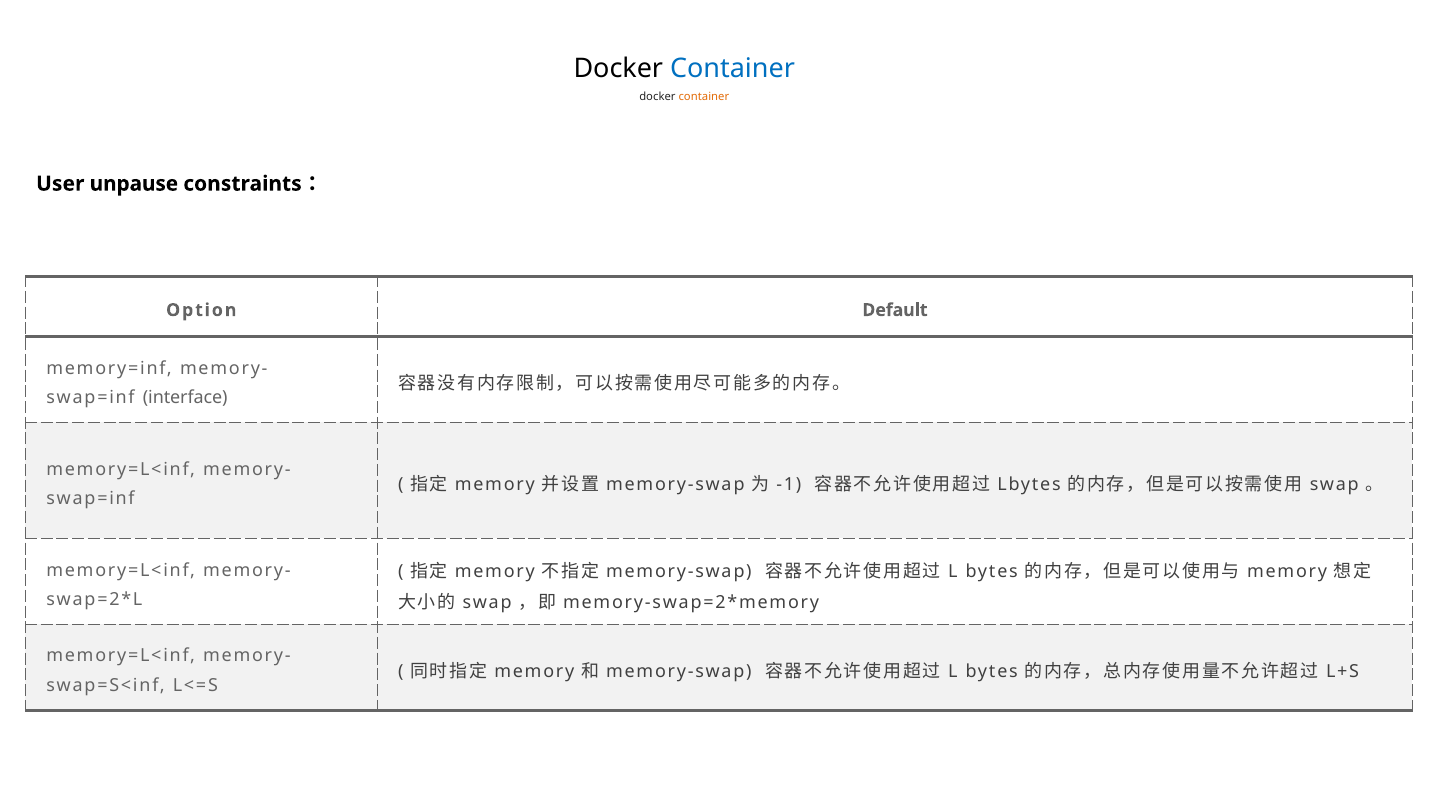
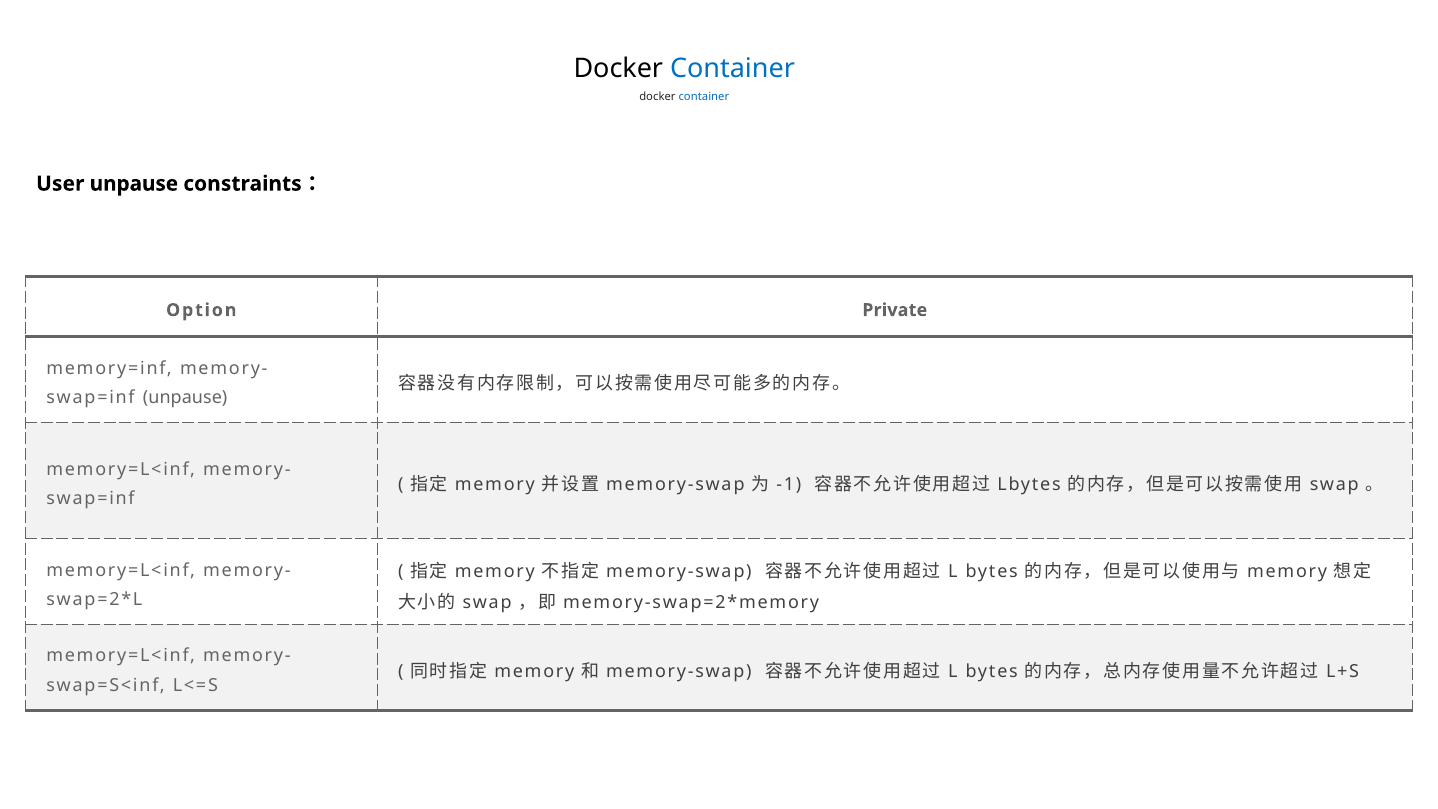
container at (704, 96) colour: orange -> blue
Default: Default -> Private
interface at (185, 398): interface -> unpause
